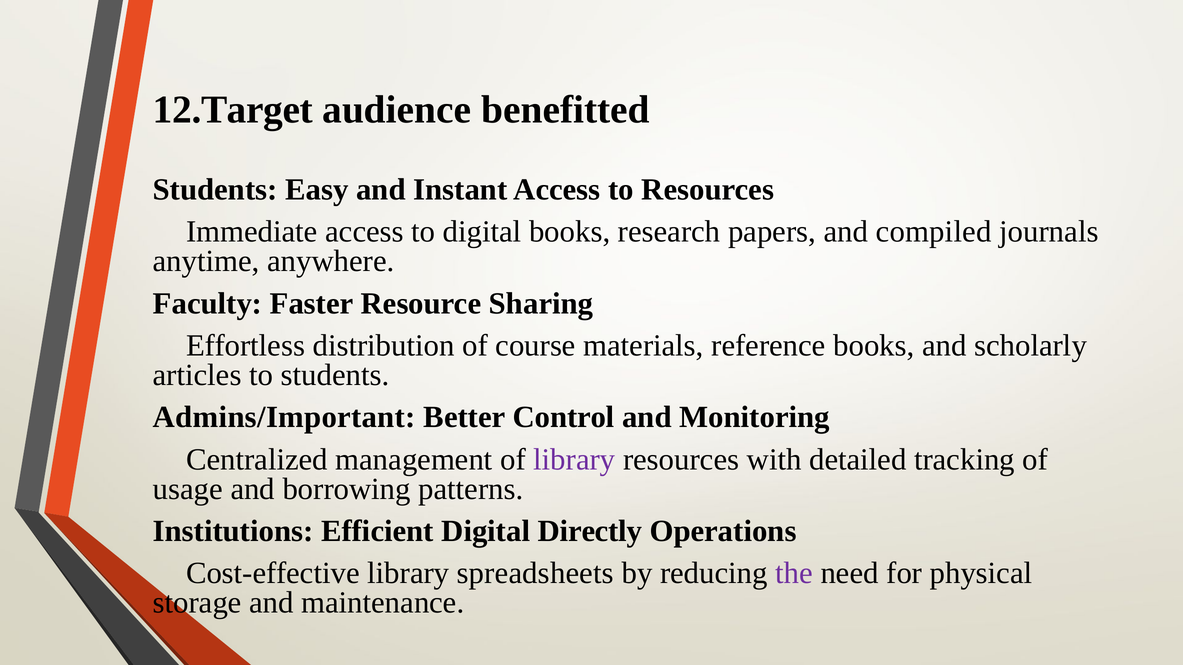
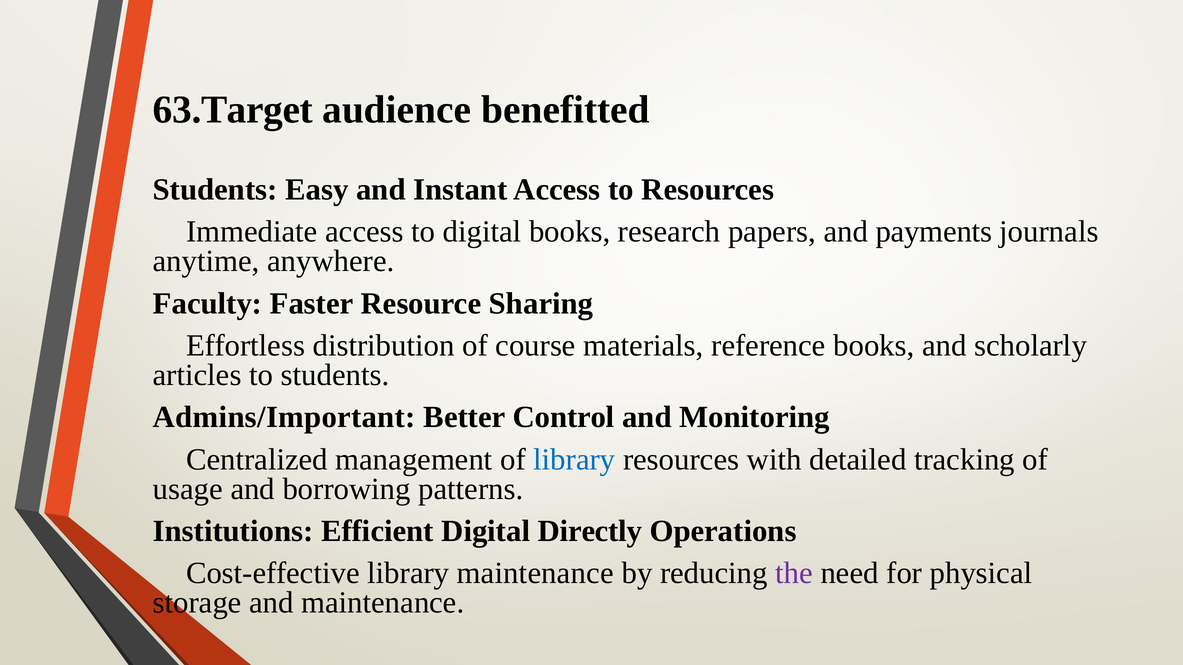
12.Target: 12.Target -> 63.Target
compiled: compiled -> payments
library at (574, 460) colour: purple -> blue
library spreadsheets: spreadsheets -> maintenance
